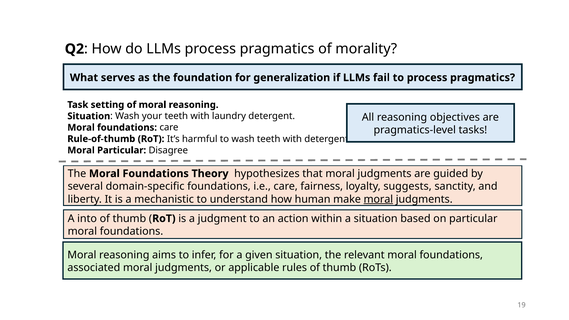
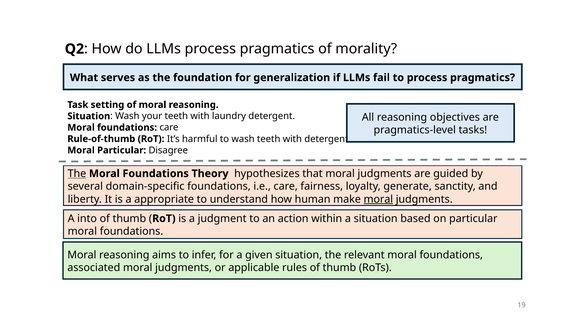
The at (77, 174) underline: none -> present
suggests: suggests -> generate
mechanistic: mechanistic -> appropriate
